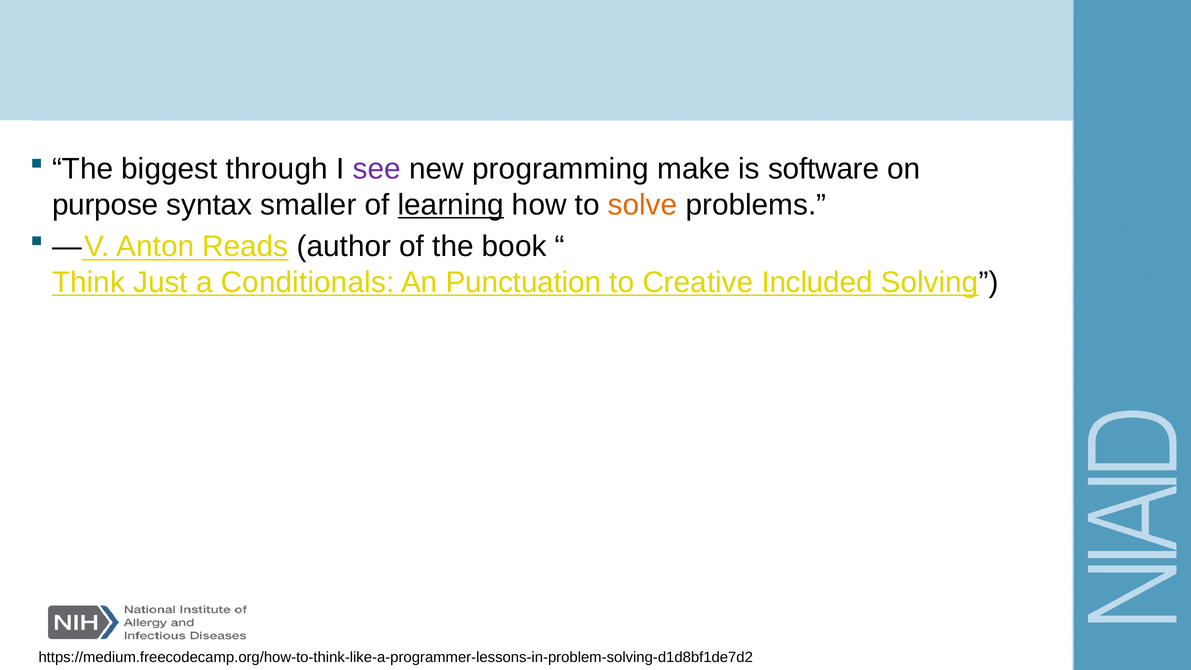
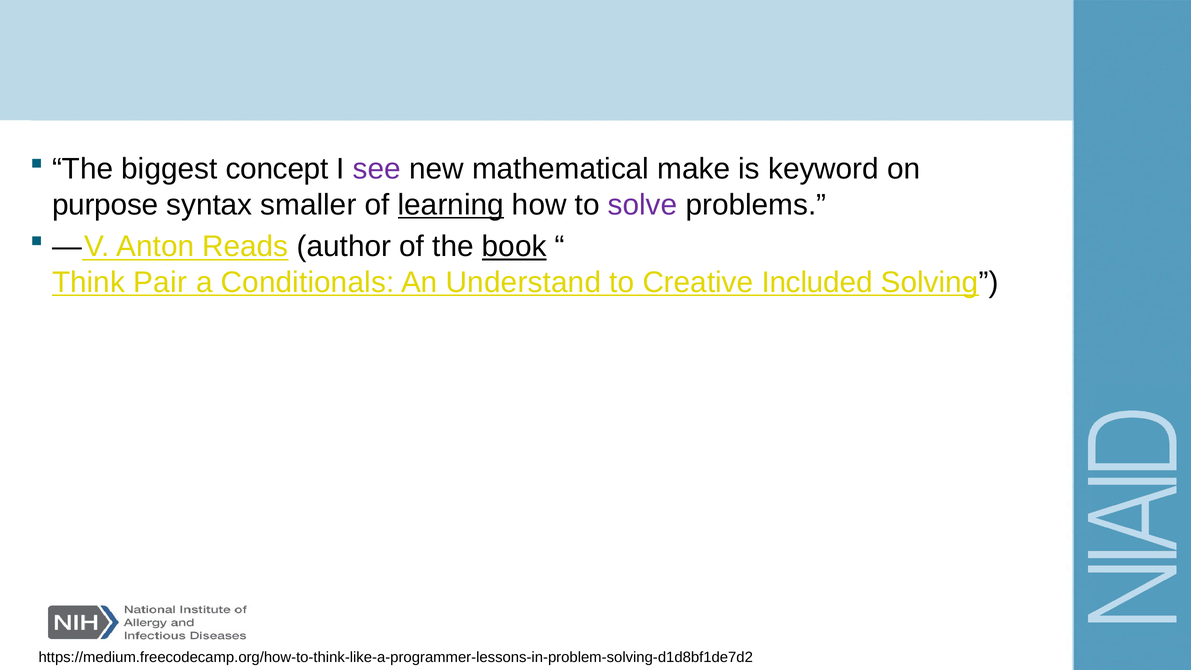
through: through -> concept
programming: programming -> mathematical
software: software -> keyword
solve colour: orange -> purple
book underline: none -> present
Just: Just -> Pair
Punctuation: Punctuation -> Understand
